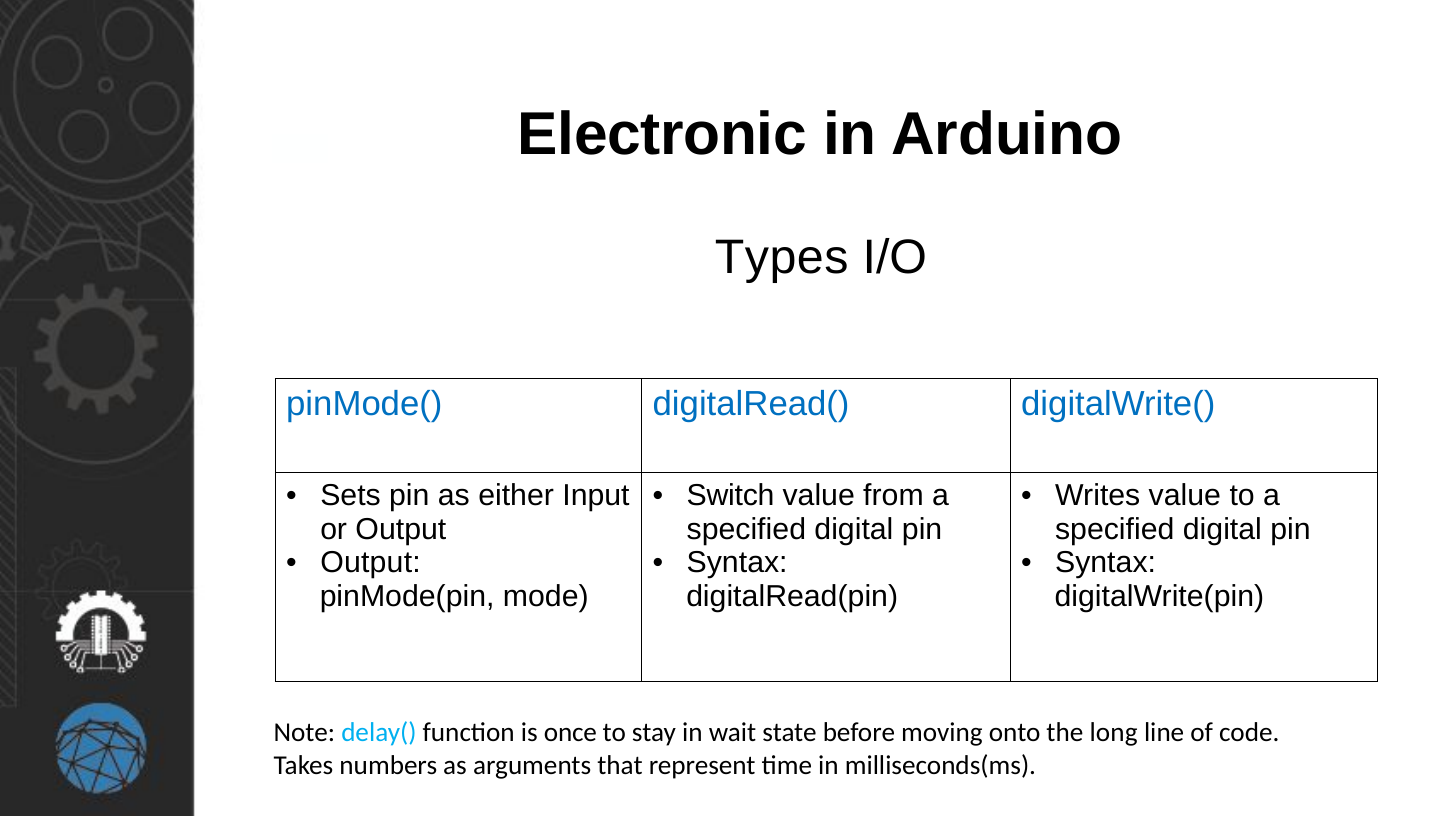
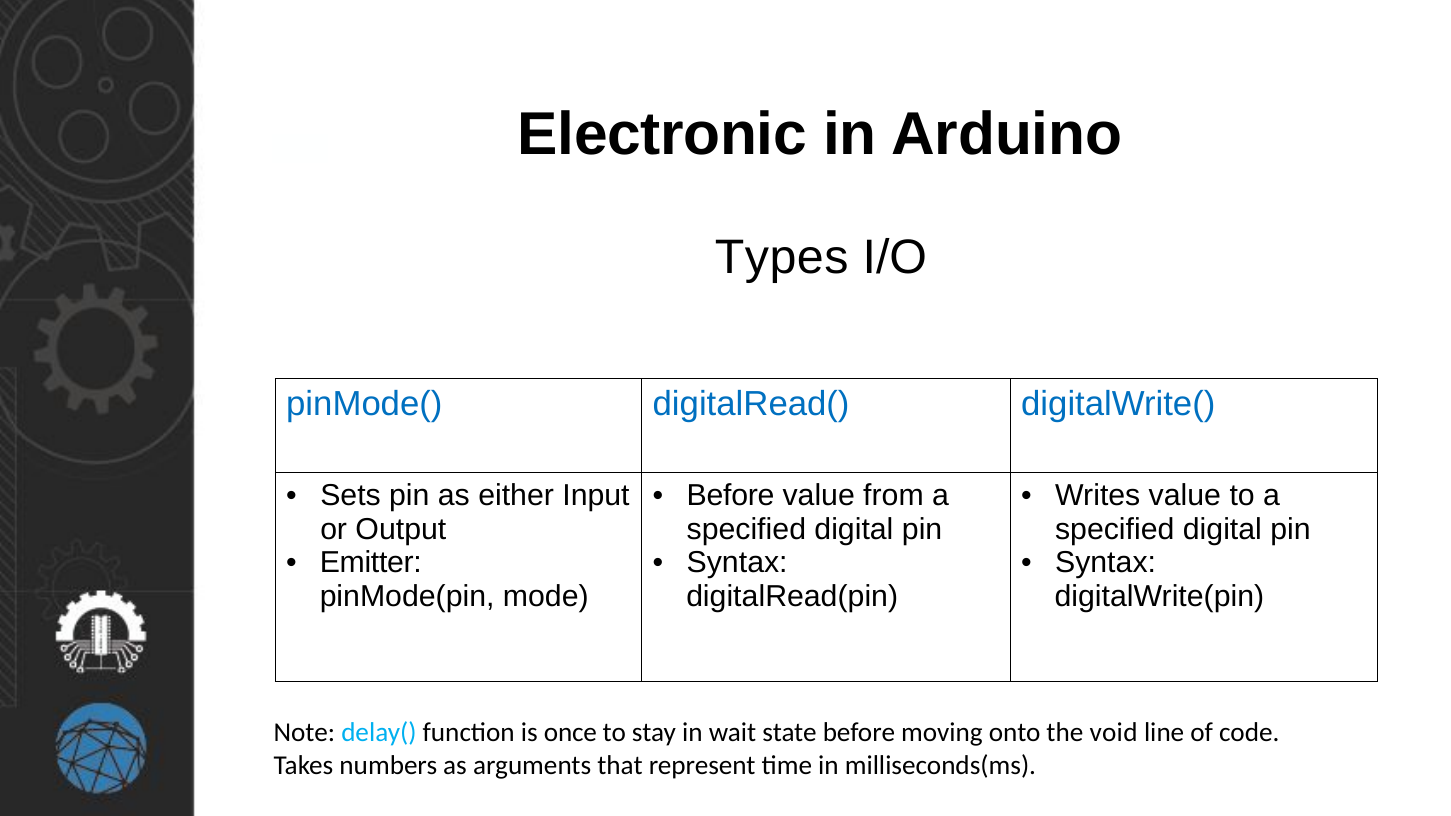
Switch at (731, 496): Switch -> Before
Output at (371, 563): Output -> Emitter
long: long -> void
